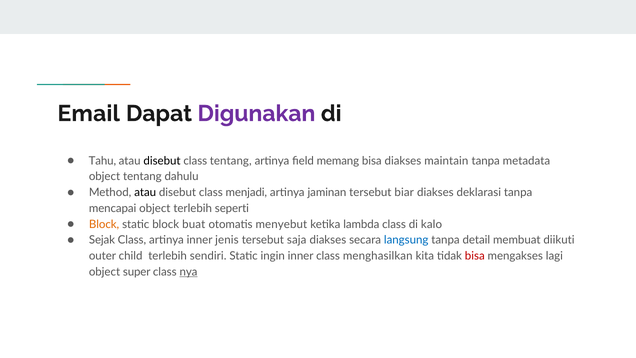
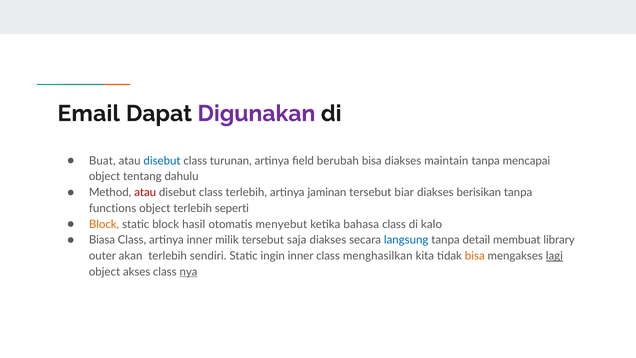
Tahu: Tahu -> Buat
disebut at (162, 161) colour: black -> blue
class tentang: tentang -> turunan
memang: memang -> berubah
metadata: metadata -> mencapai
atau at (145, 192) colour: black -> red
class menjadi: menjadi -> terlebih
deklarasi: deklarasi -> berisikan
mencapai: mencapai -> functions
buat: buat -> hasil
lambda: lambda -> bahasa
Sejak: Sejak -> Biasa
jenis: jenis -> milik
diikuti: diikuti -> library
child: child -> akan
bisa at (475, 256) colour: red -> orange
lagi underline: none -> present
super: super -> akses
